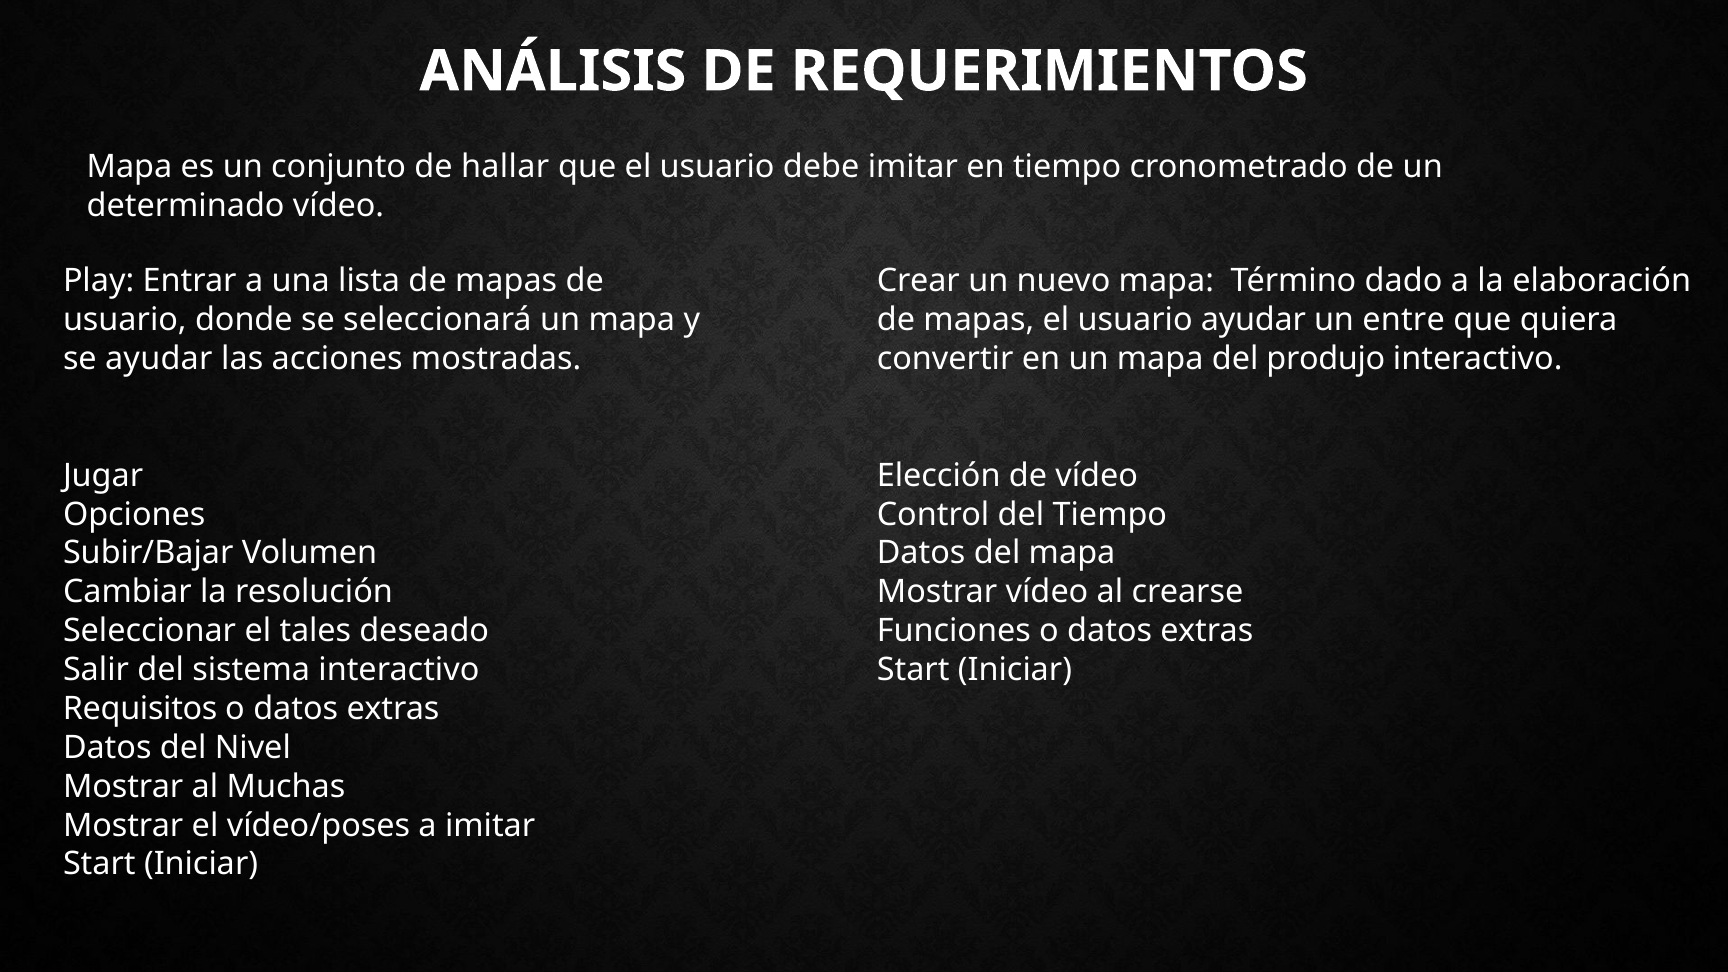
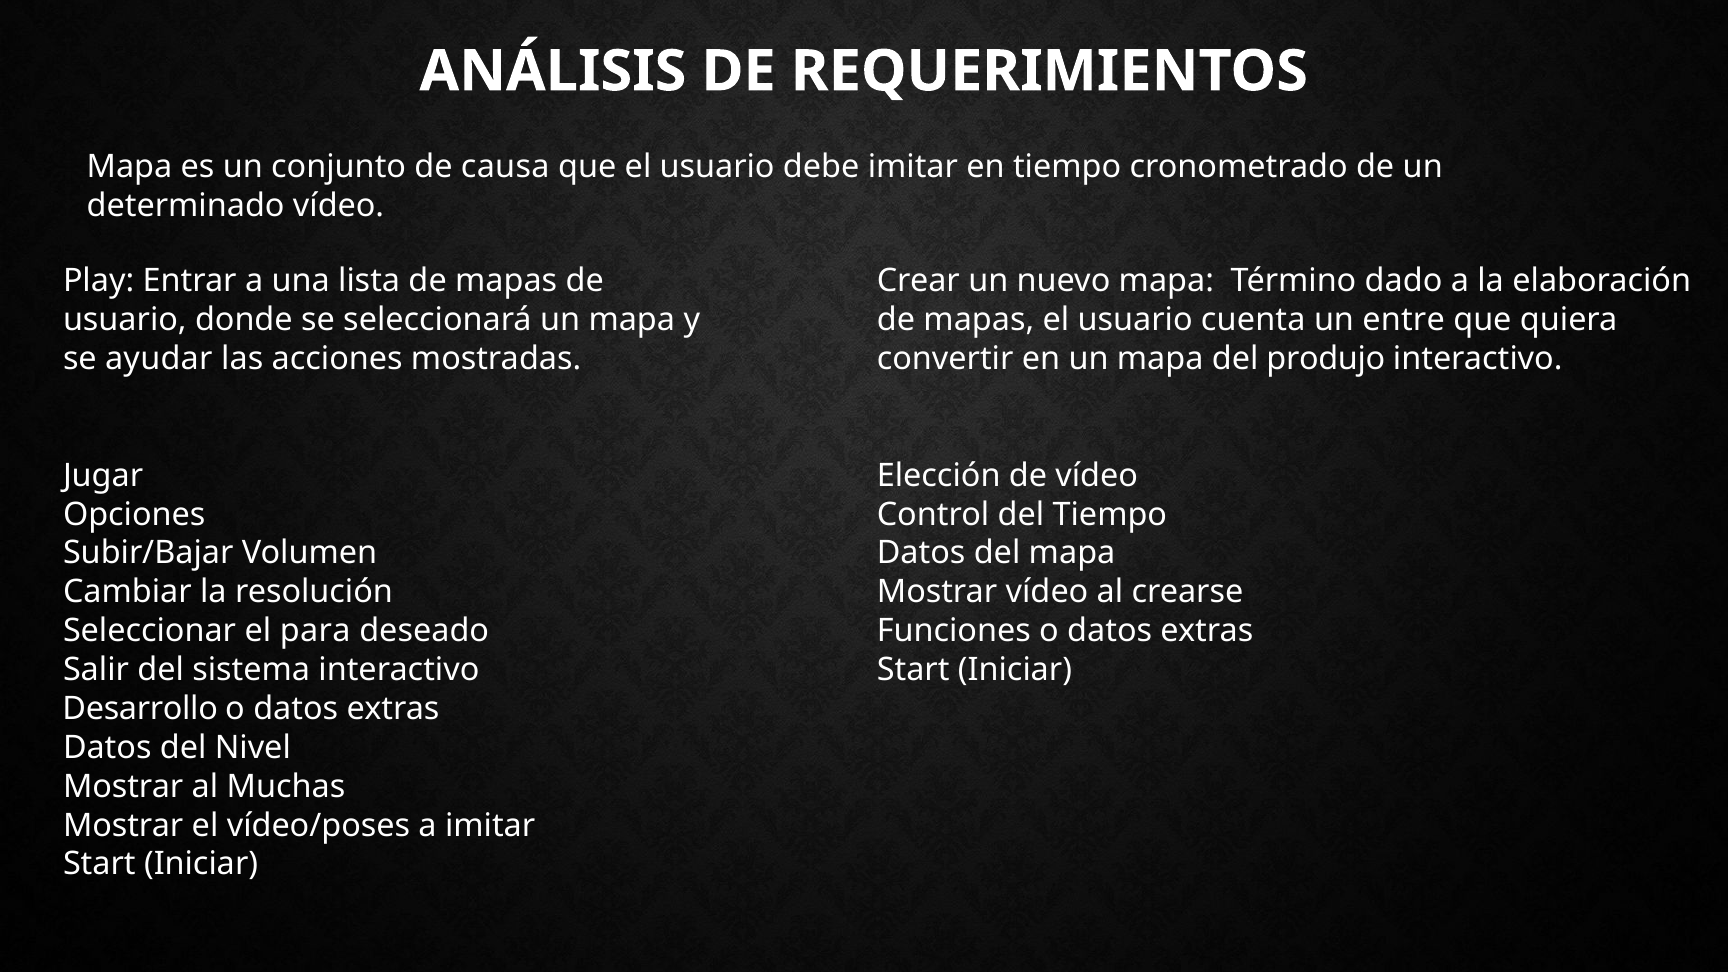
hallar: hallar -> causa
usuario ayudar: ayudar -> cuenta
tales: tales -> para
Requisitos: Requisitos -> Desarrollo
